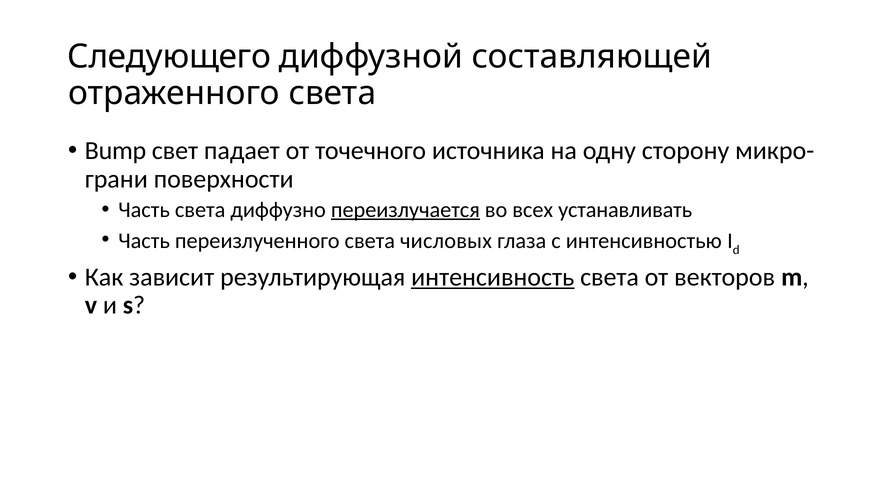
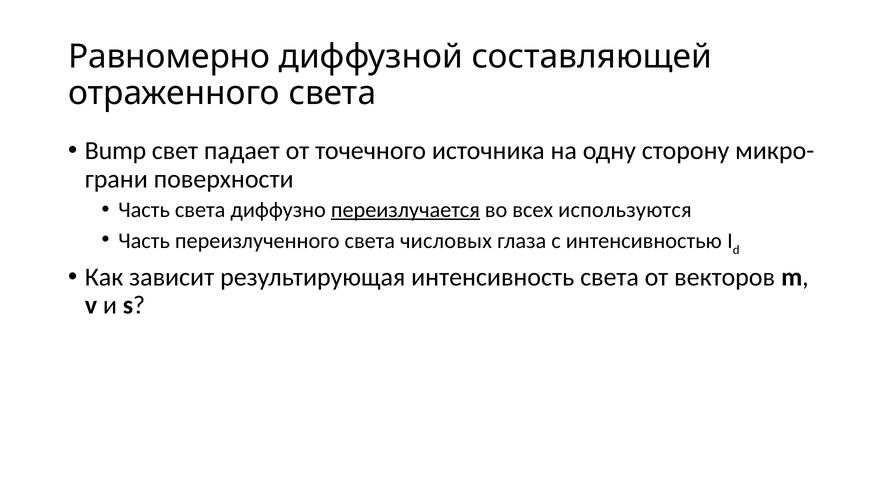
Следующего: Следующего -> Равномерно
устанавливать: устанавливать -> используются
интенсивность underline: present -> none
